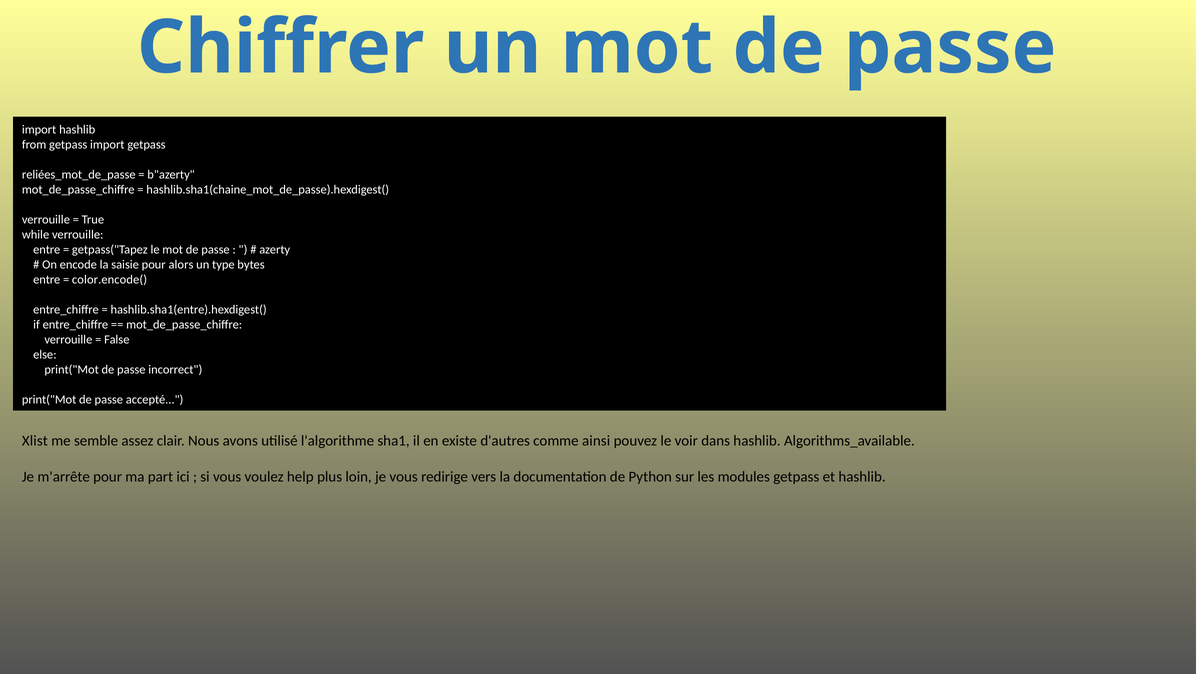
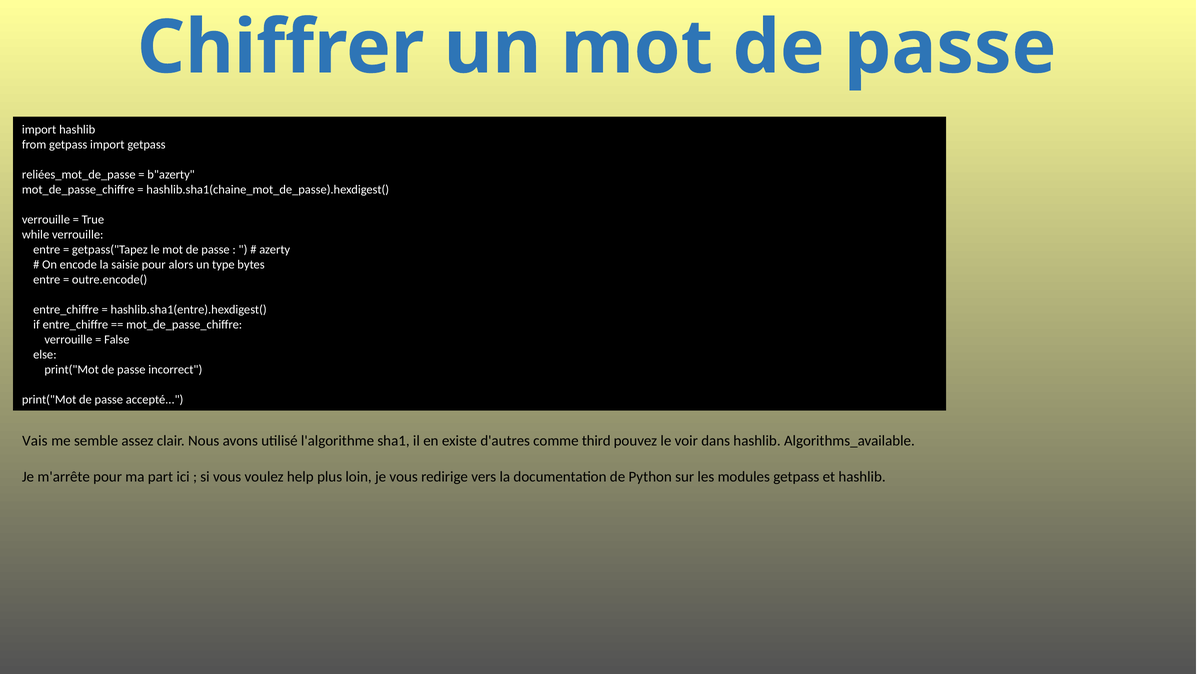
color.encode(: color.encode( -> outre.encode(
Xlist: Xlist -> Vais
ainsi: ainsi -> third
